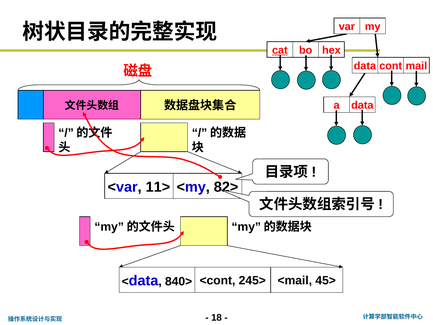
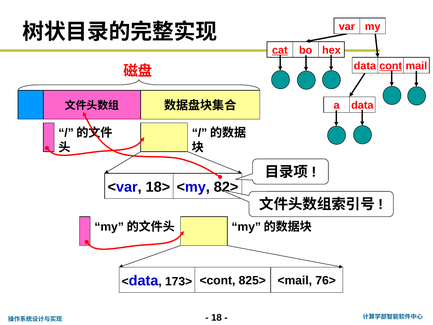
cont underline: none -> present
11>: 11> -> 18>
840>: 840> -> 173>
245>: 245> -> 825>
45>: 45> -> 76>
